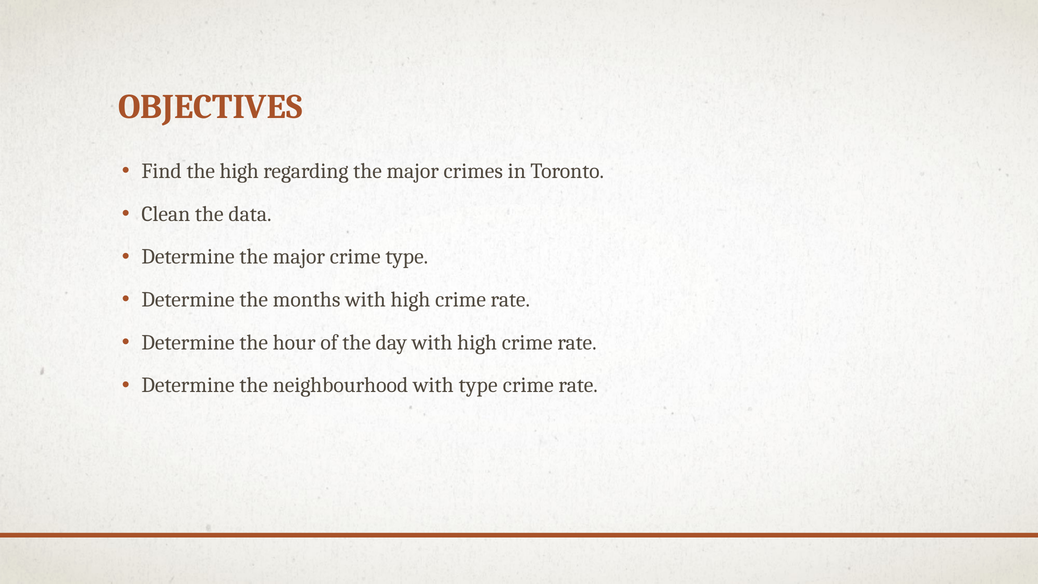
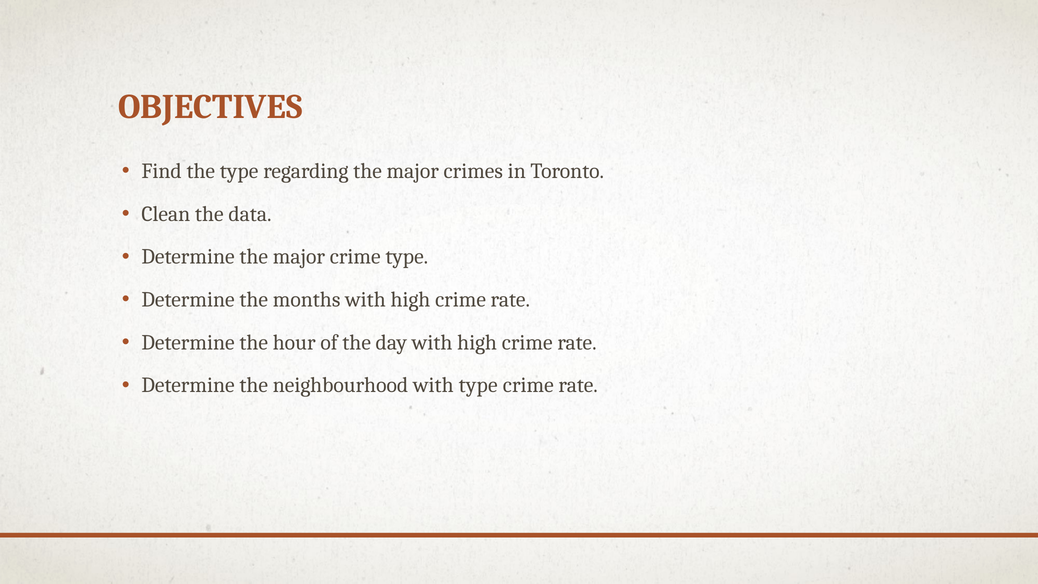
the high: high -> type
